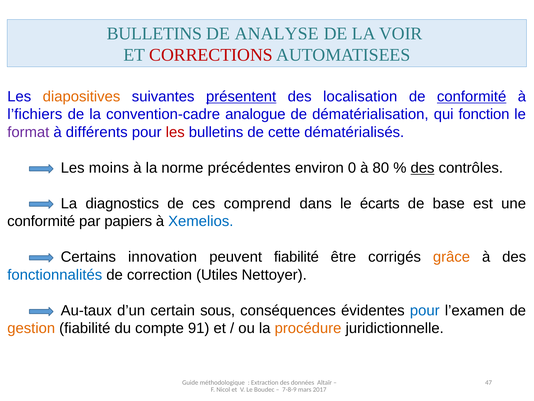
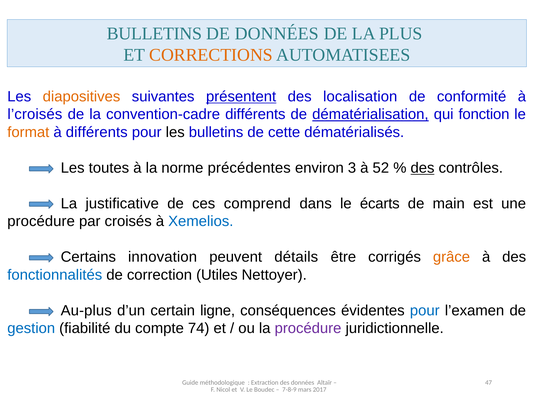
DE ANALYSE: ANALYSE -> DONNÉES
VOIR: VOIR -> PLUS
CORRECTIONS colour: red -> orange
conformité at (472, 96) underline: present -> none
l’fichiers: l’fichiers -> l’croisés
convention-cadre analogue: analogue -> différents
dématérialisation underline: none -> present
format colour: purple -> orange
les at (175, 132) colour: red -> black
moins: moins -> toutes
0: 0 -> 3
80: 80 -> 52
diagnostics: diagnostics -> justificative
base: base -> main
conformité at (41, 221): conformité -> procédure
papiers: papiers -> croisés
peuvent fiabilité: fiabilité -> détails
Au-taux: Au-taux -> Au-plus
sous: sous -> ligne
gestion colour: orange -> blue
91: 91 -> 74
procédure at (308, 328) colour: orange -> purple
